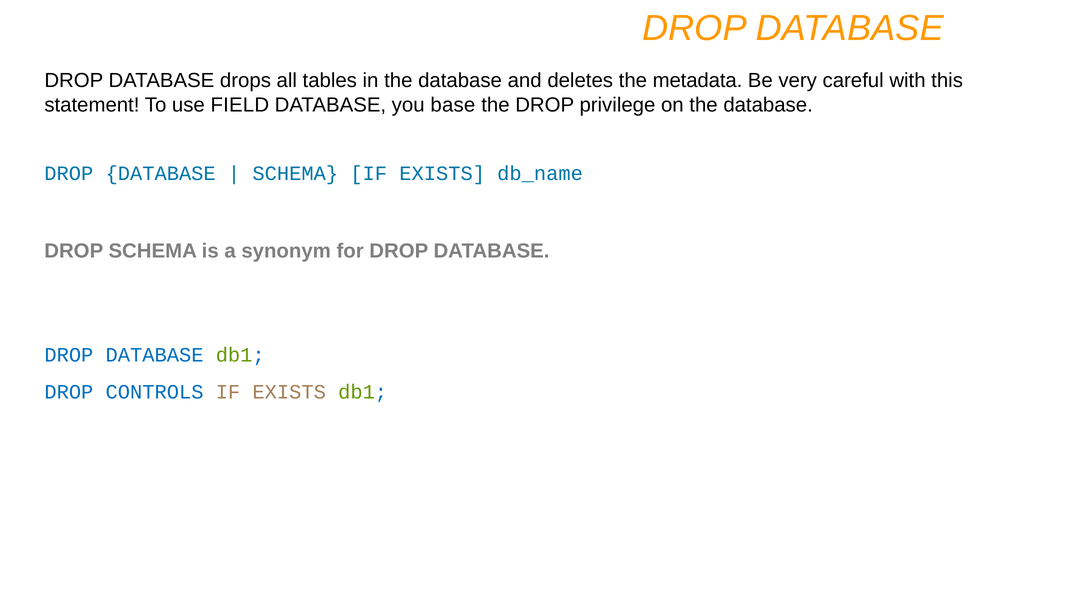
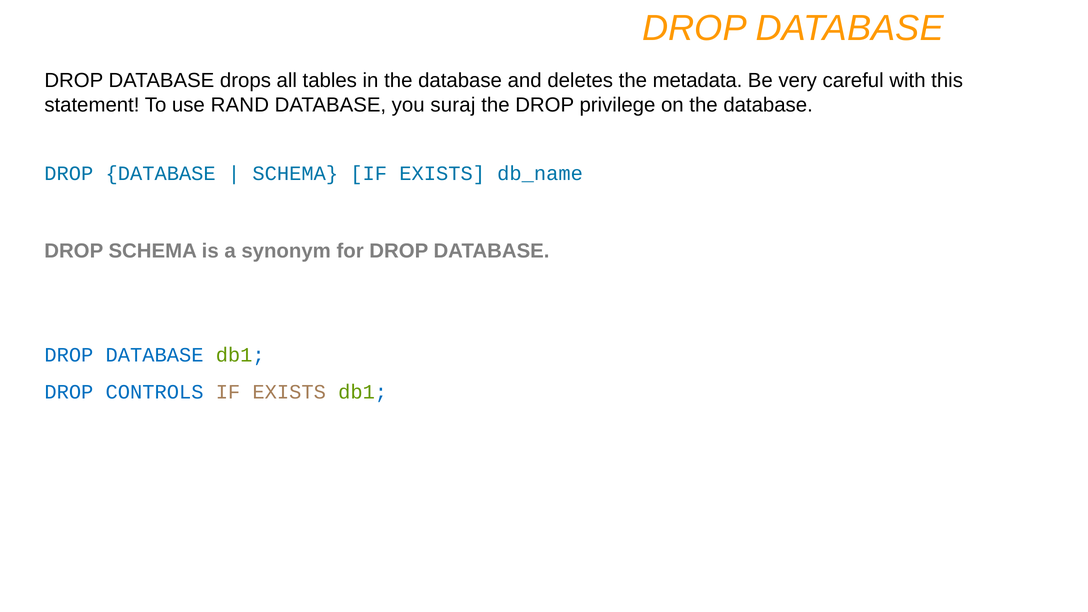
FIELD: FIELD -> RAND
base: base -> suraj
